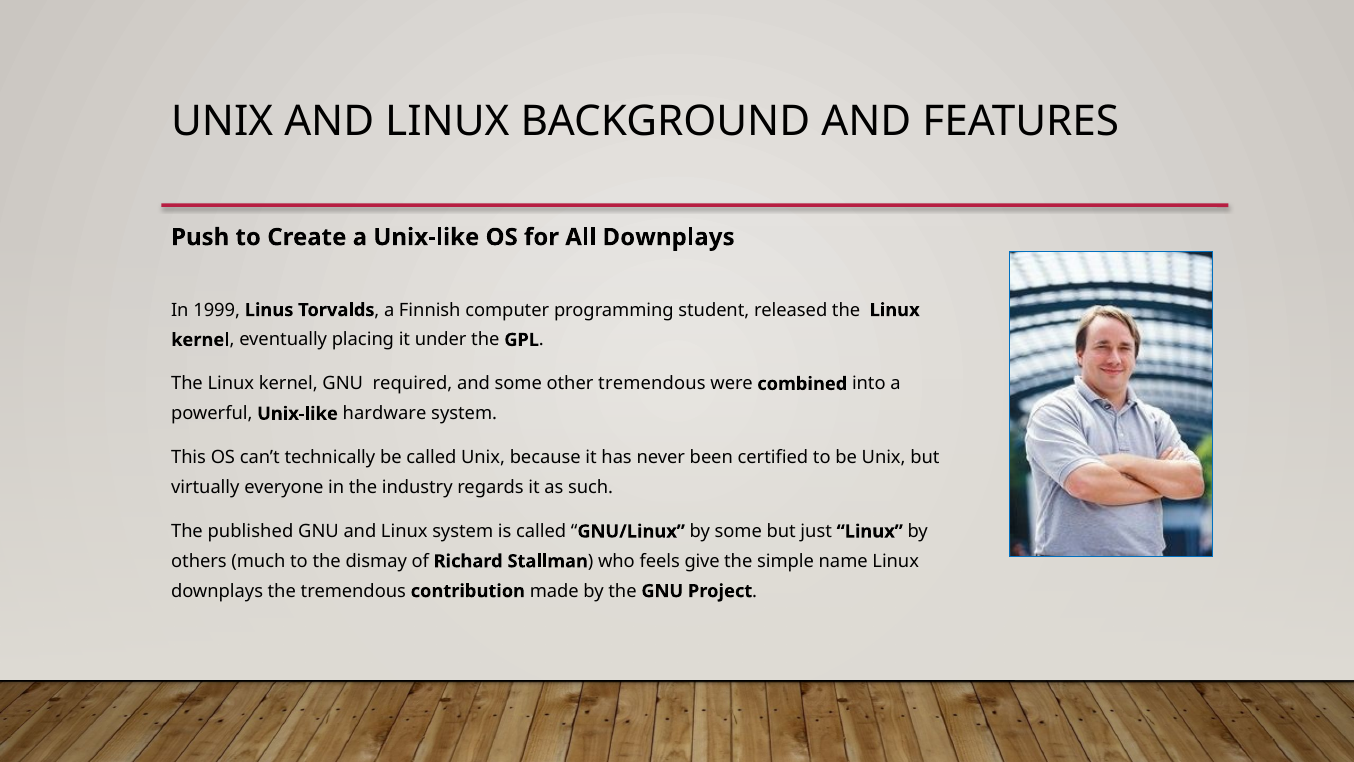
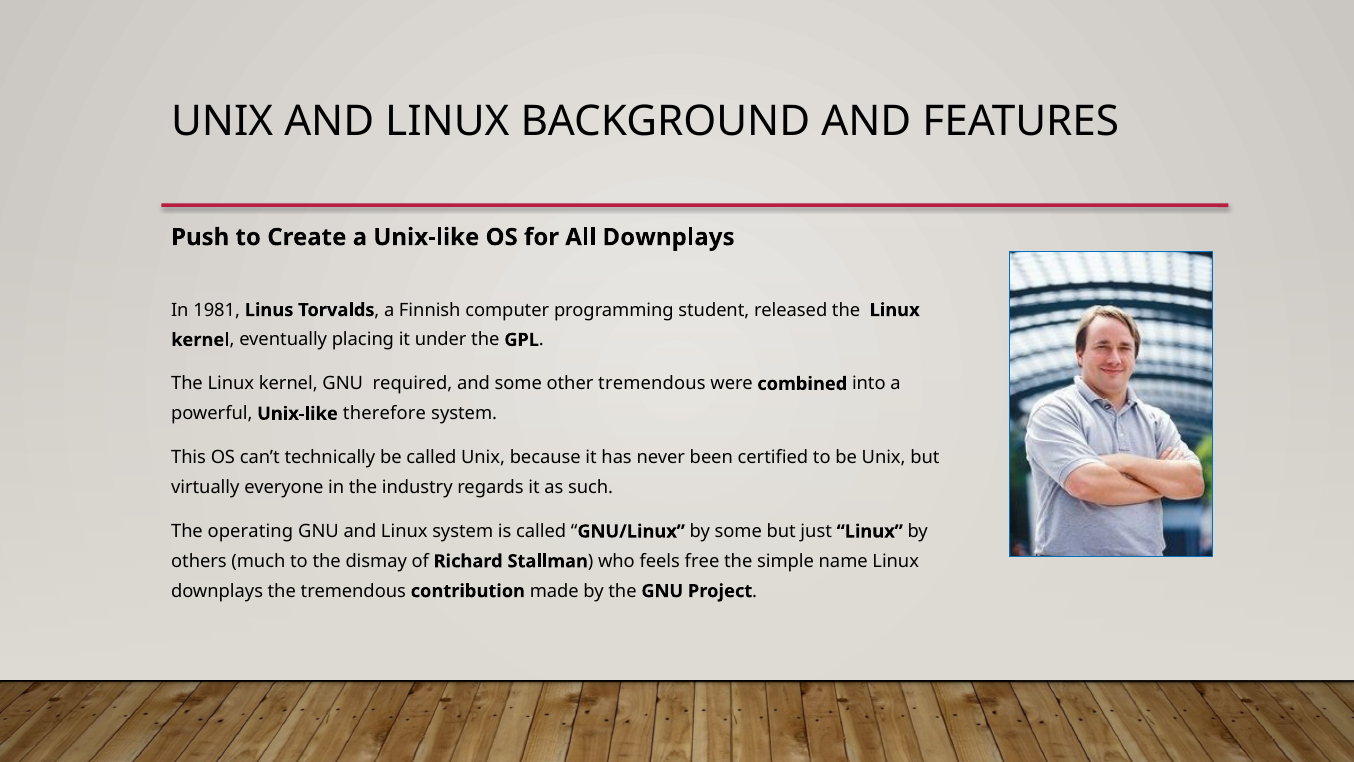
1999: 1999 -> 1981
hardware: hardware -> therefore
published: published -> operating
give: give -> free
